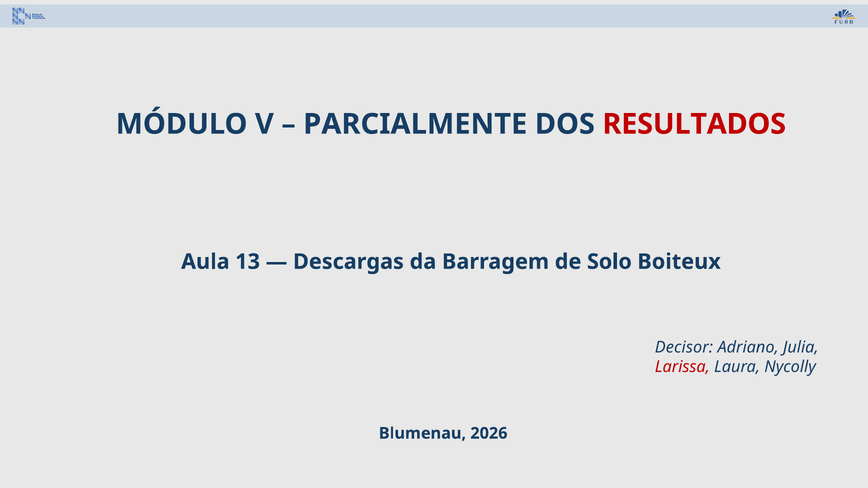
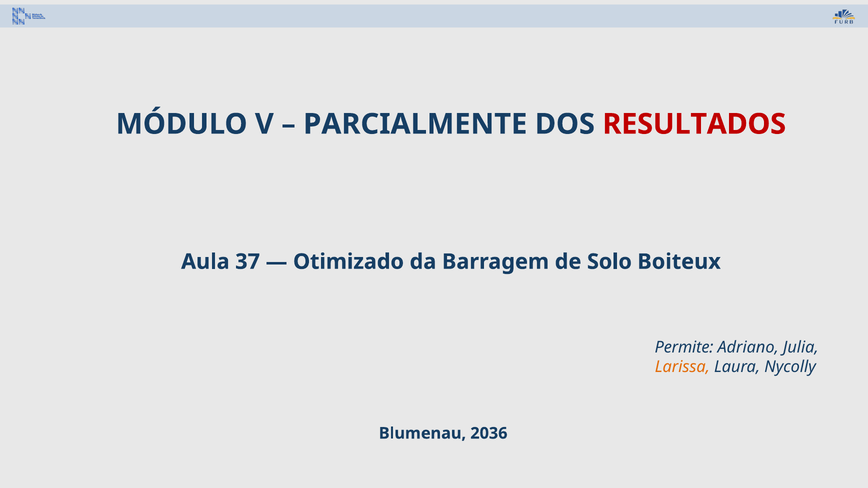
13: 13 -> 37
Descargas: Descargas -> Otimizado
Decisor: Decisor -> Permite
Larissa colour: red -> orange
2026: 2026 -> 2036
